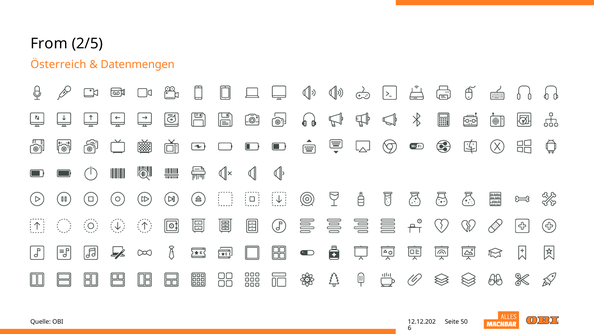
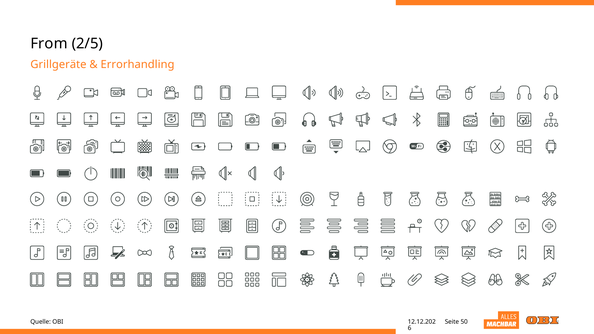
Österreich: Österreich -> Grillgeräte
Datenmengen: Datenmengen -> Errorhandling
